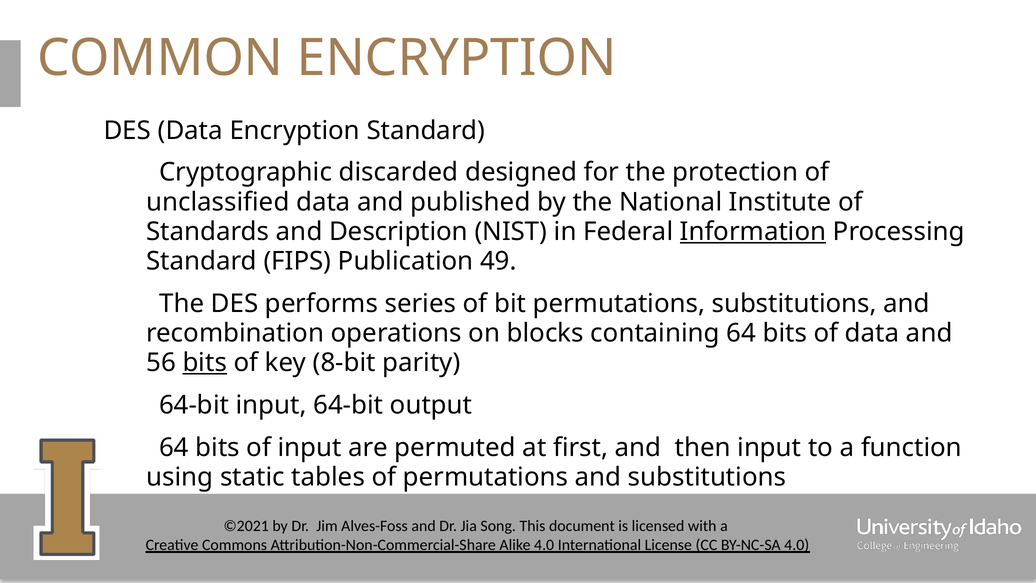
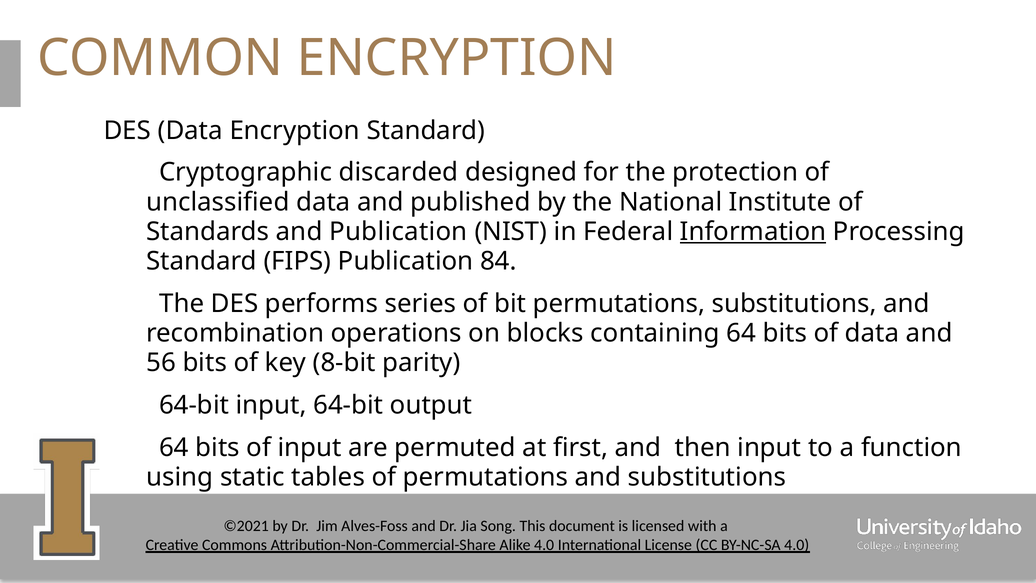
and Description: Description -> Publication
49: 49 -> 84
bits at (205, 362) underline: present -> none
